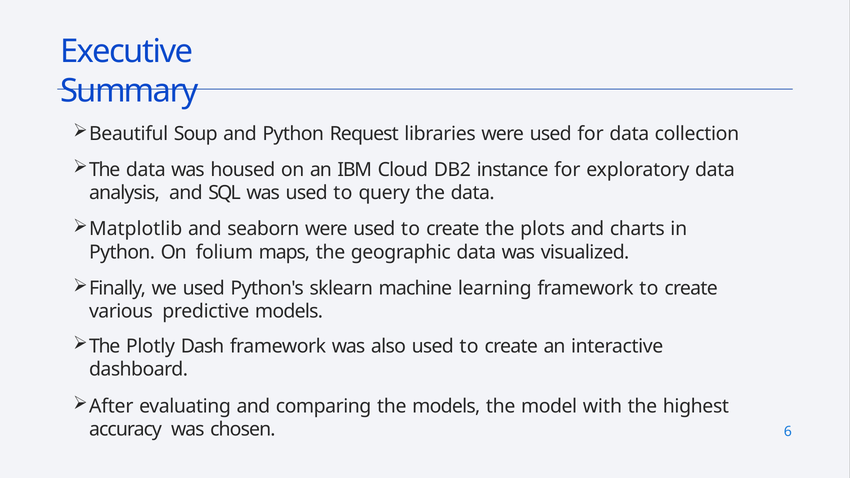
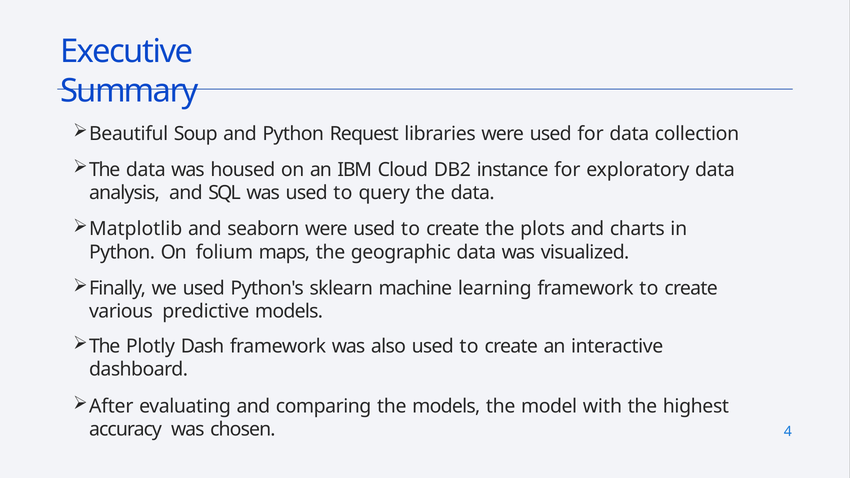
6: 6 -> 4
